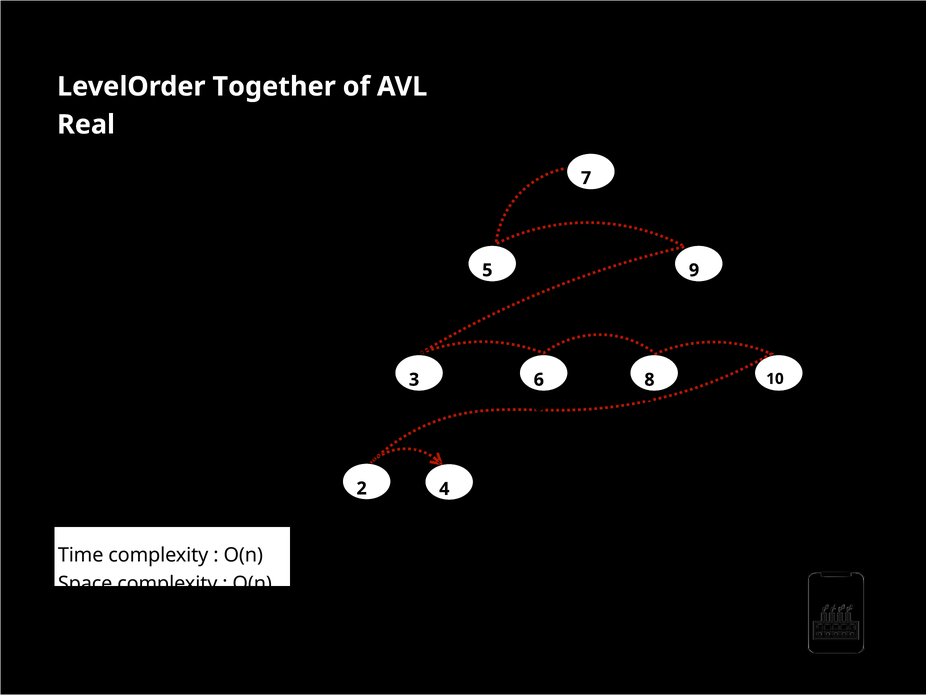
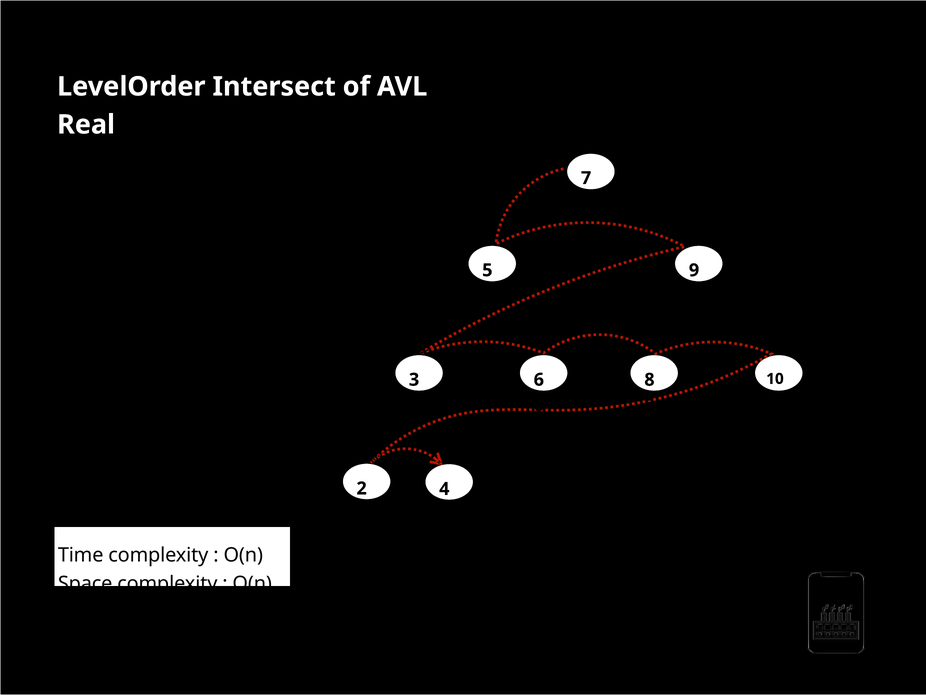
Together: Together -> Intersect
